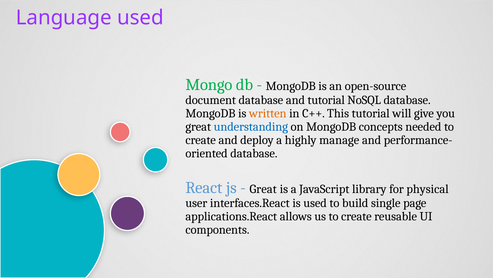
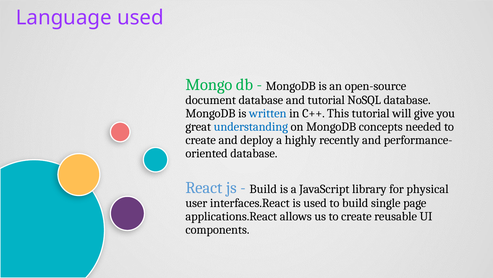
written colour: orange -> blue
manage: manage -> recently
Great at (263, 188): Great -> Build
